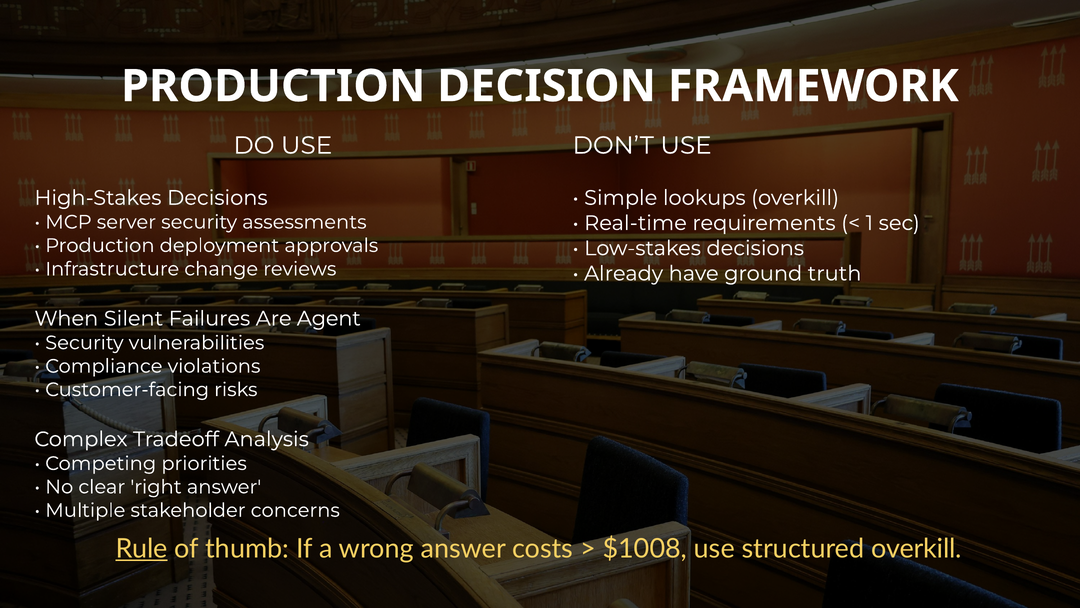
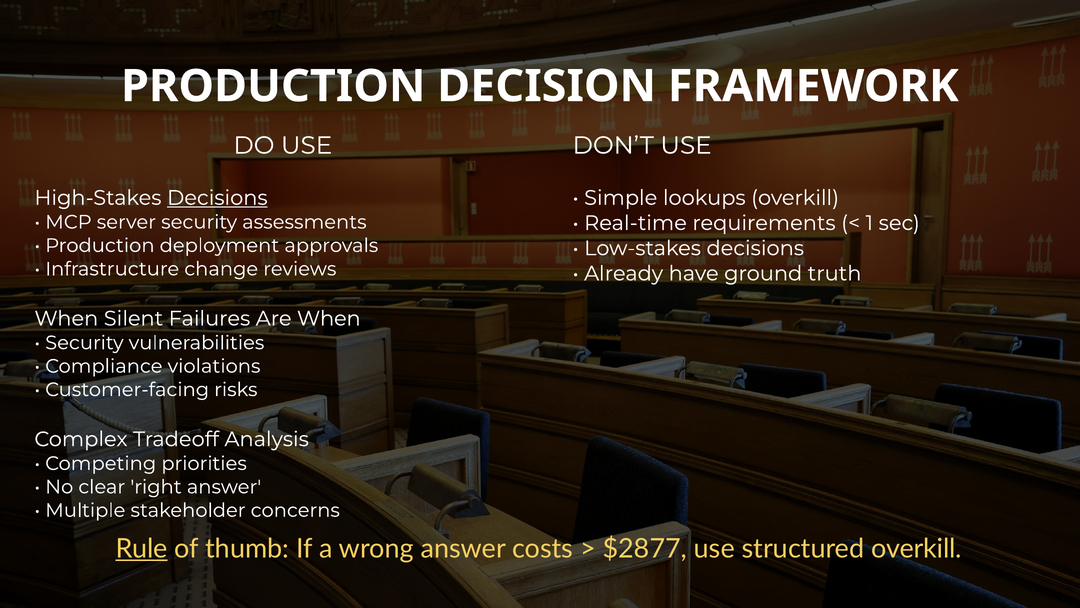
Decisions at (217, 198) underline: none -> present
Are Agent: Agent -> When
$1008: $1008 -> $2877
